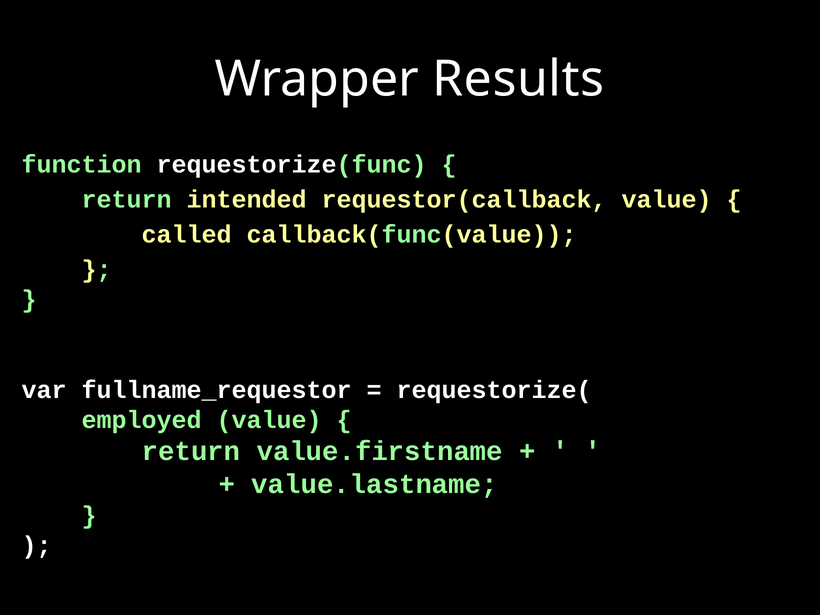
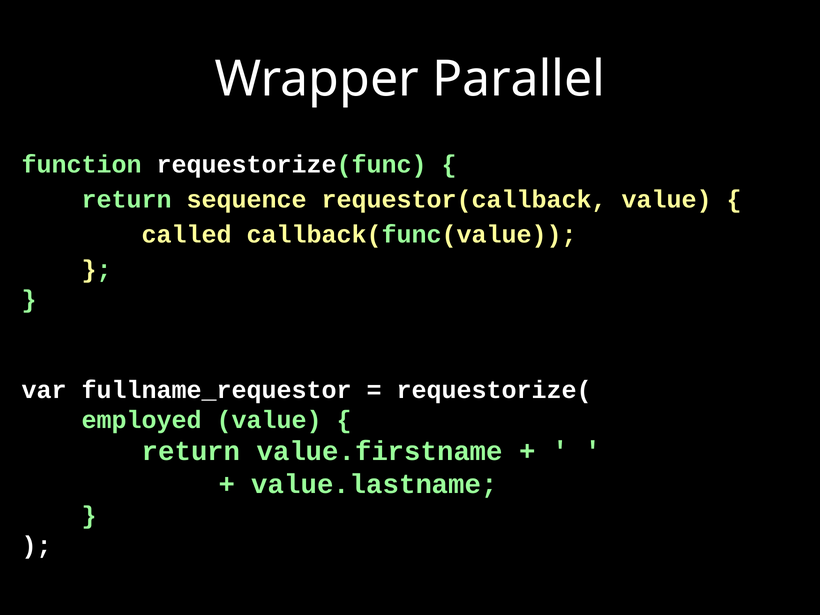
Results: Results -> Parallel
intended: intended -> sequence
